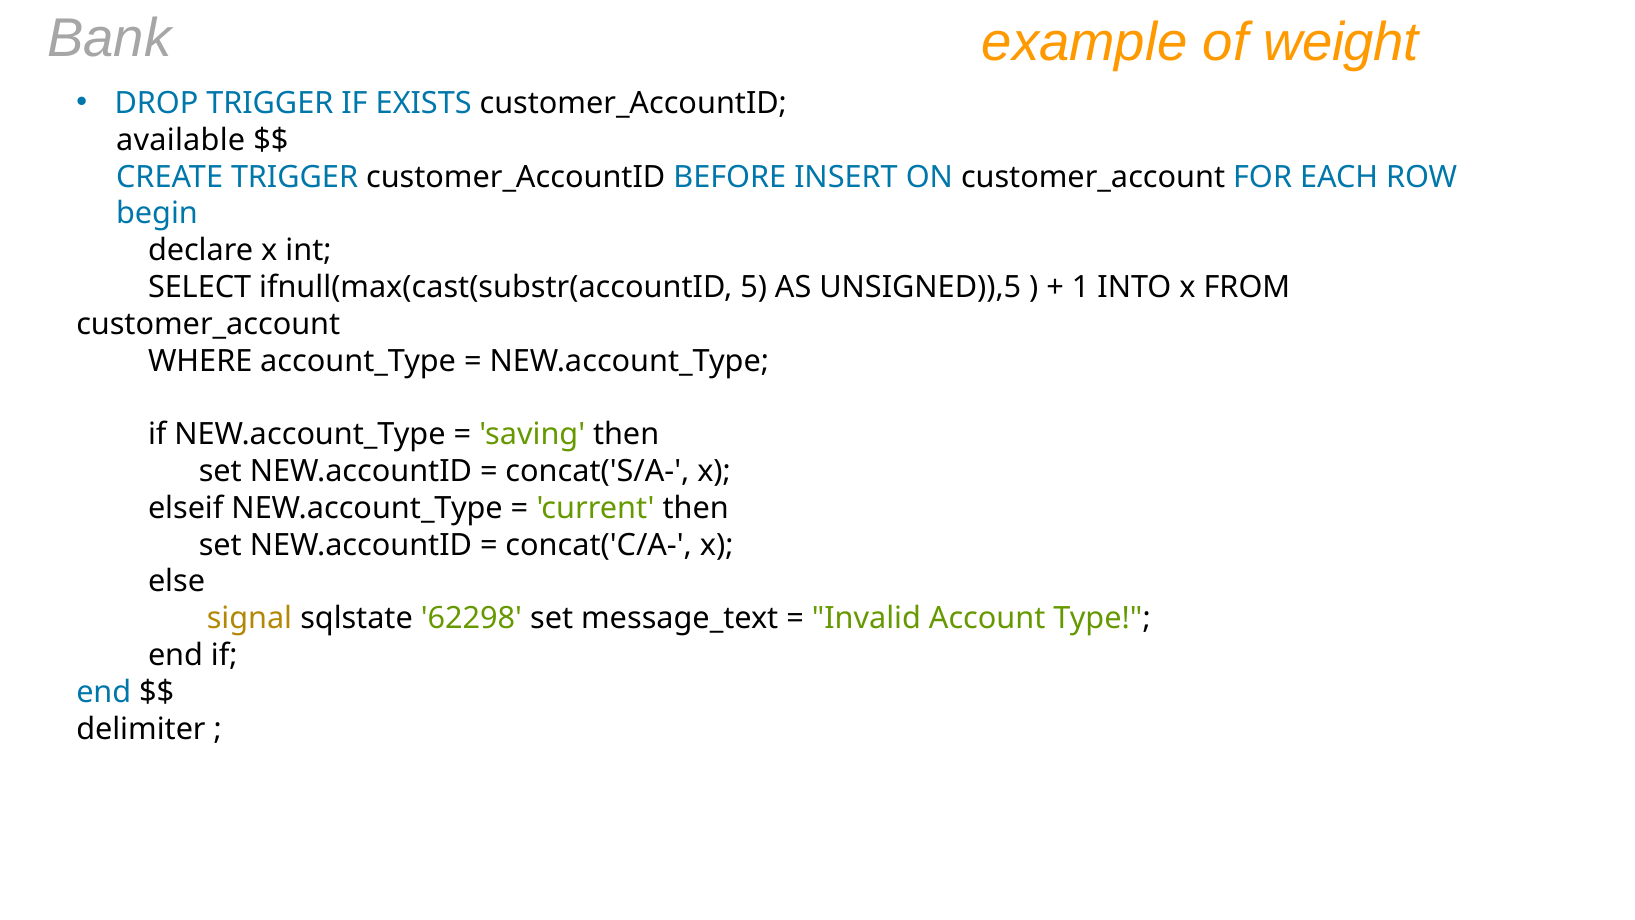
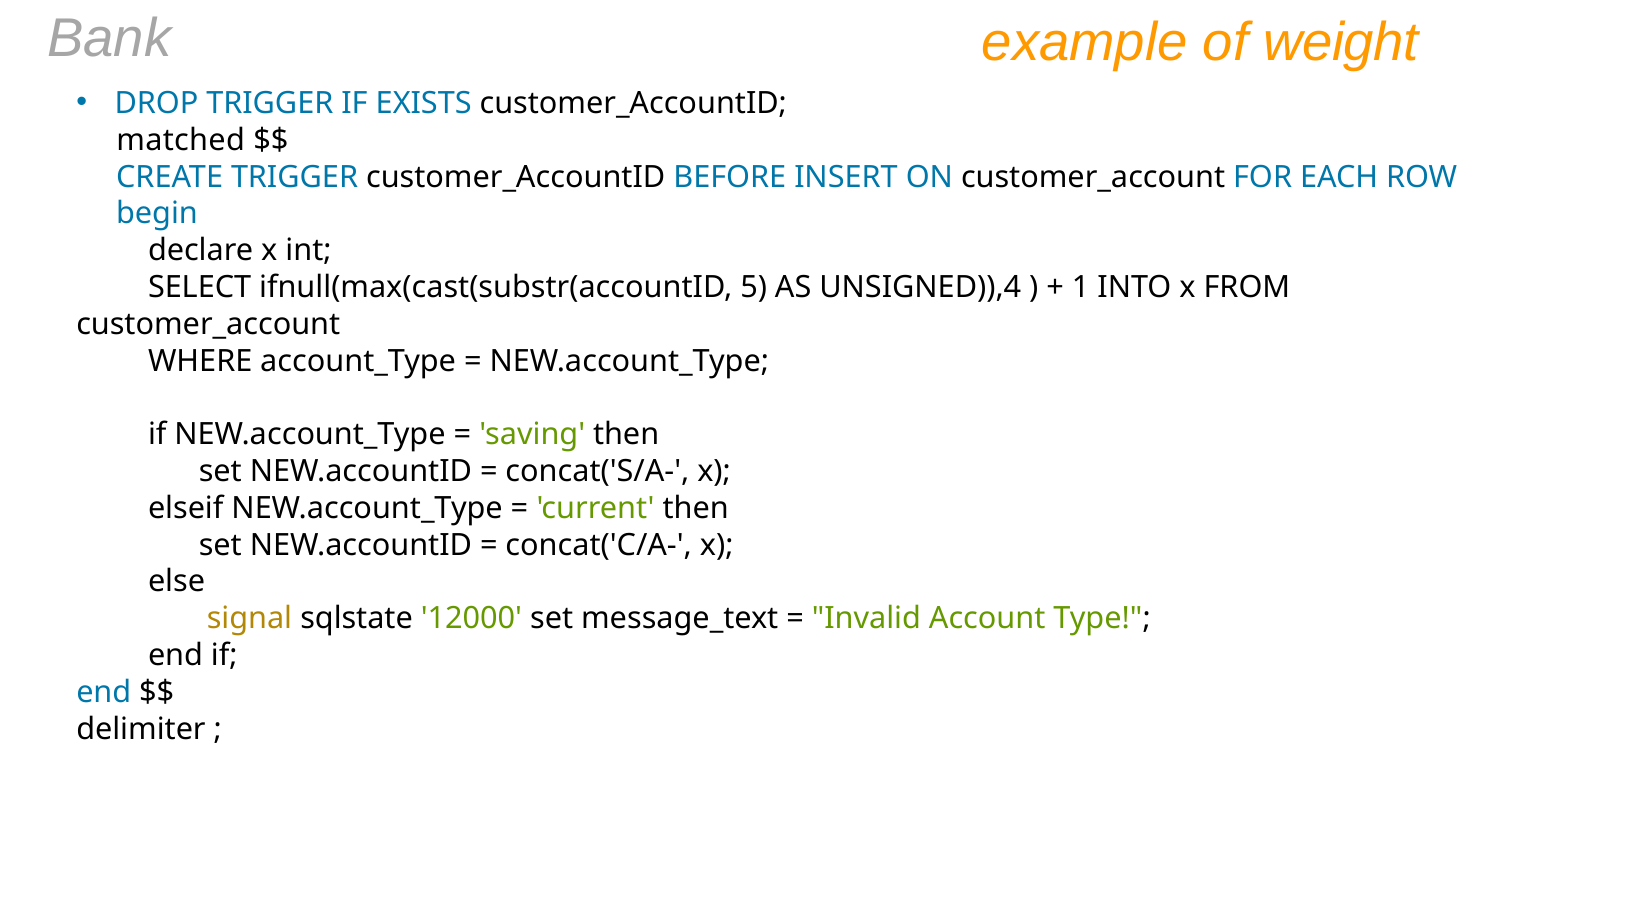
available: available -> matched
UNSIGNED)),5: UNSIGNED)),5 -> UNSIGNED)),4
62298: 62298 -> 12000
